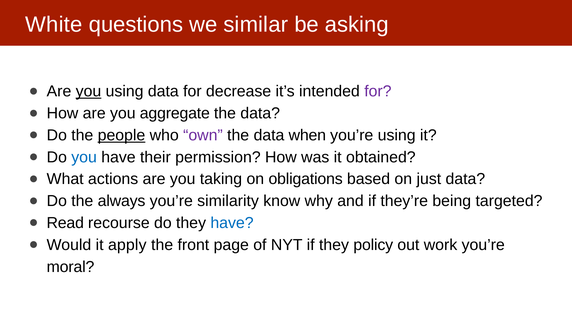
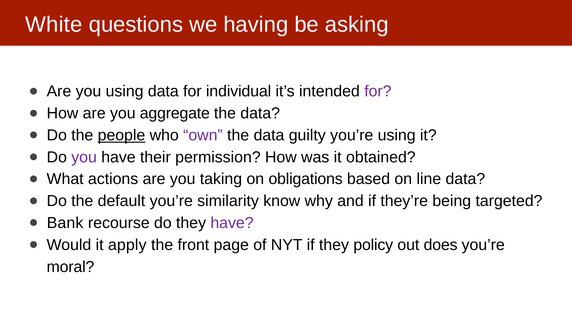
similar: similar -> having
you at (88, 91) underline: present -> none
decrease: decrease -> individual
when: when -> guilty
you at (84, 157) colour: blue -> purple
just: just -> line
always: always -> default
Read: Read -> Bank
have at (232, 223) colour: blue -> purple
work: work -> does
